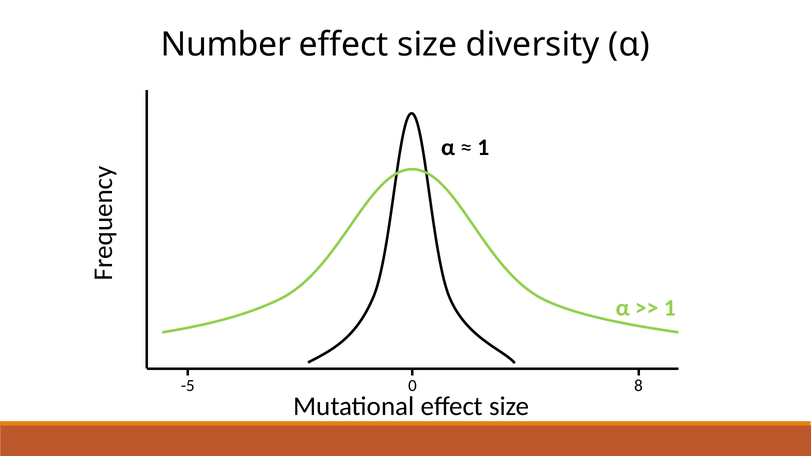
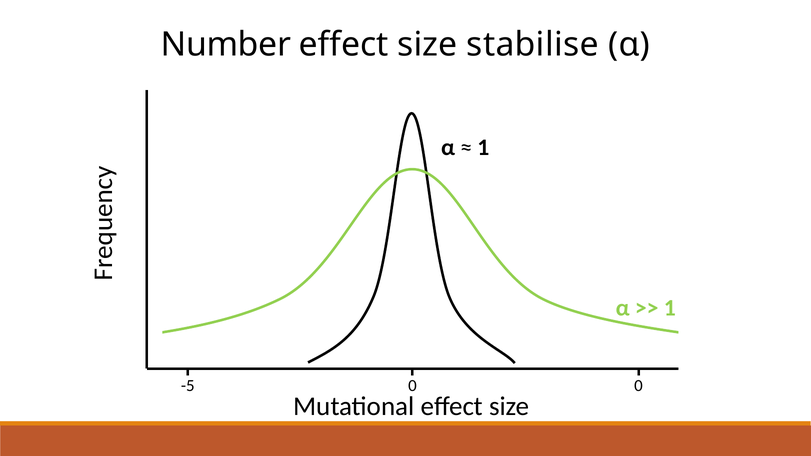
diversity: diversity -> stabilise
0 8: 8 -> 0
